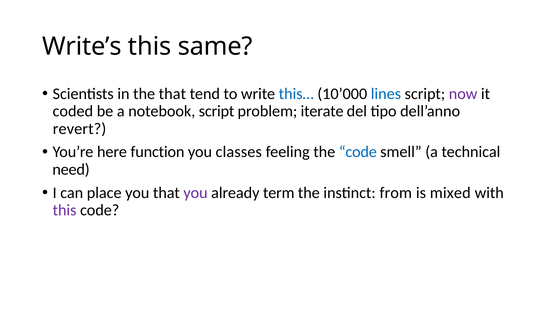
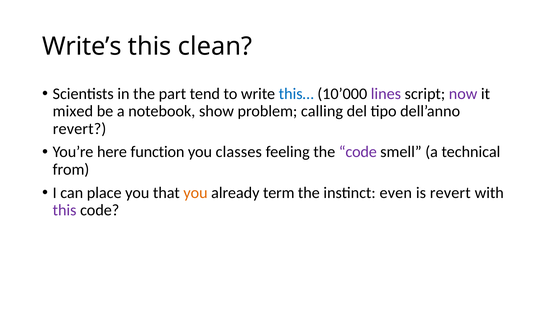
same: same -> clean
the that: that -> part
lines colour: blue -> purple
coded: coded -> mixed
notebook script: script -> show
iterate: iterate -> calling
code at (358, 152) colour: blue -> purple
need: need -> from
you at (195, 192) colour: purple -> orange
from: from -> even
is mixed: mixed -> revert
